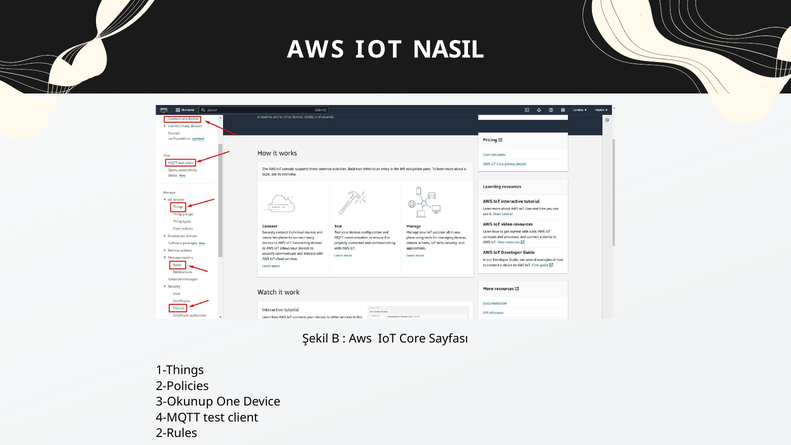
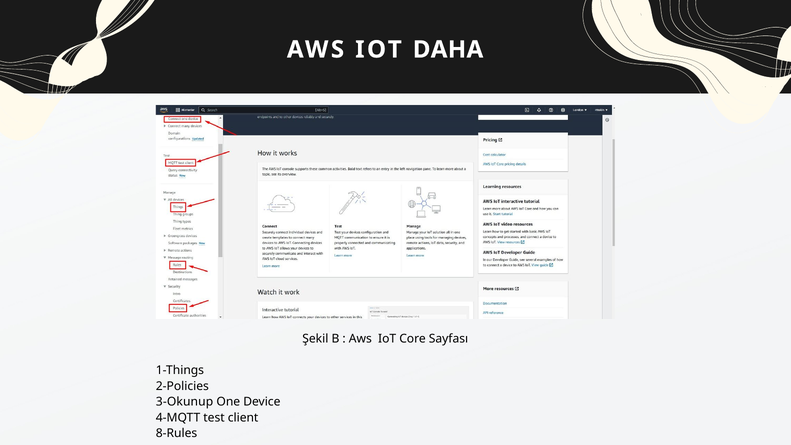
NASIL: NASIL -> DAHA
2-Rules: 2-Rules -> 8-Rules
